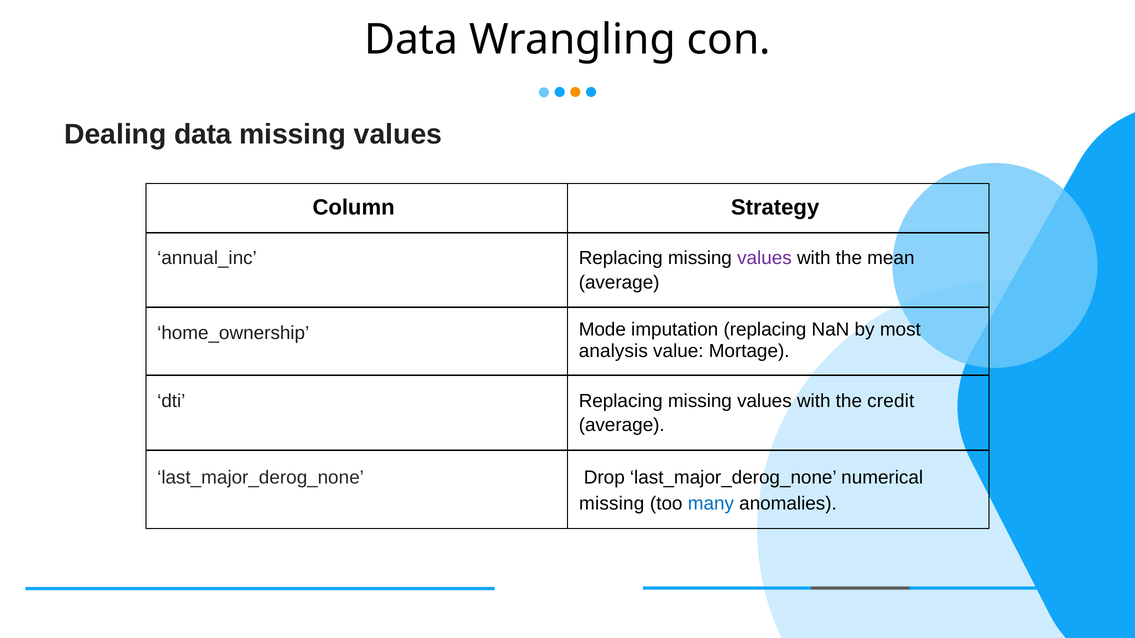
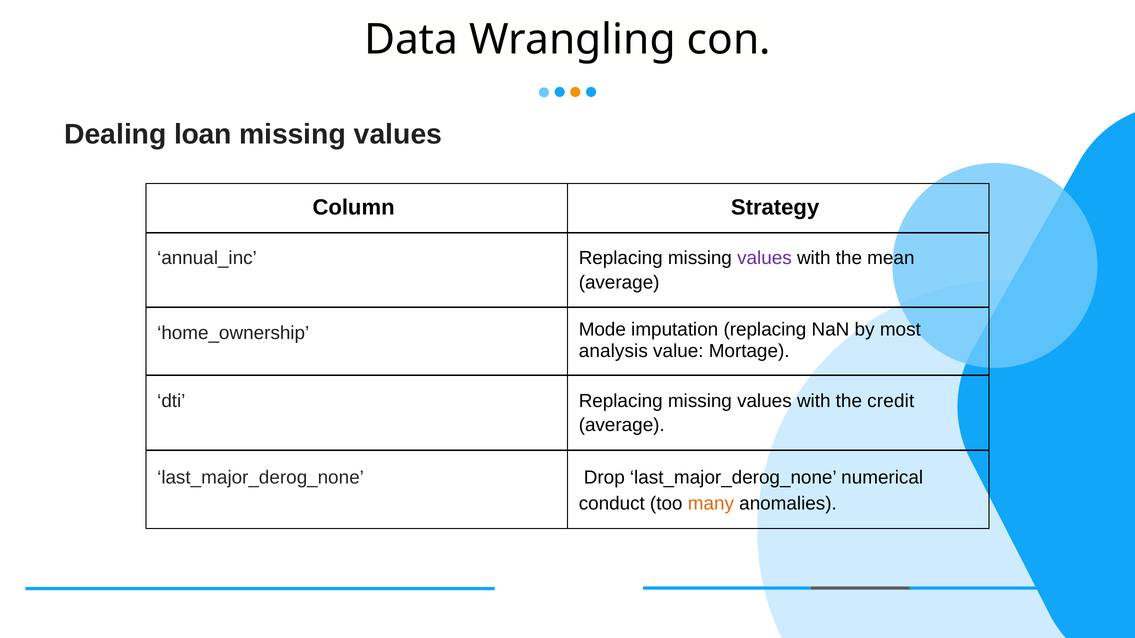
Dealing data: data -> loan
missing at (612, 504): missing -> conduct
many colour: blue -> orange
